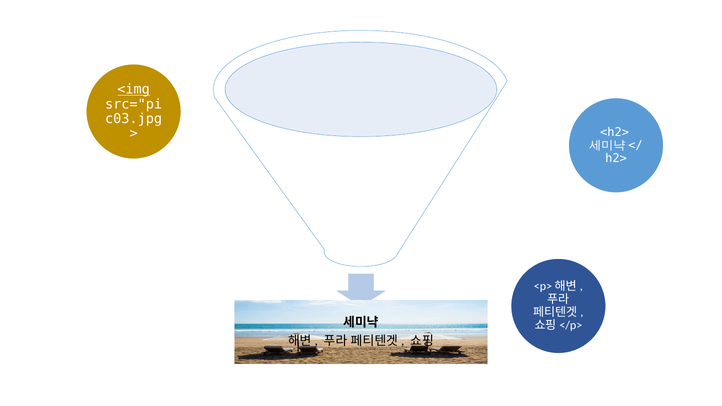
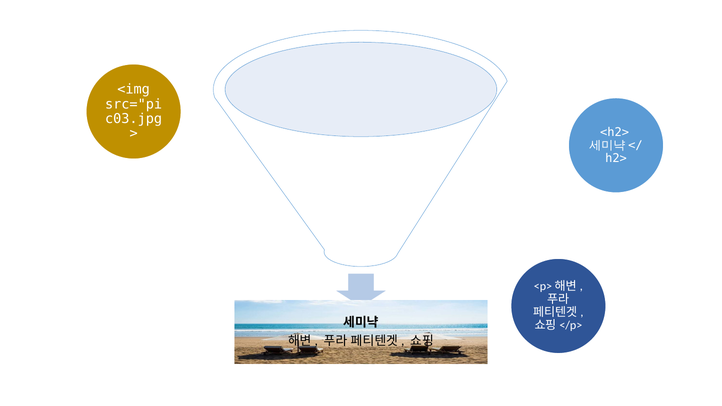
<img underline: present -> none
